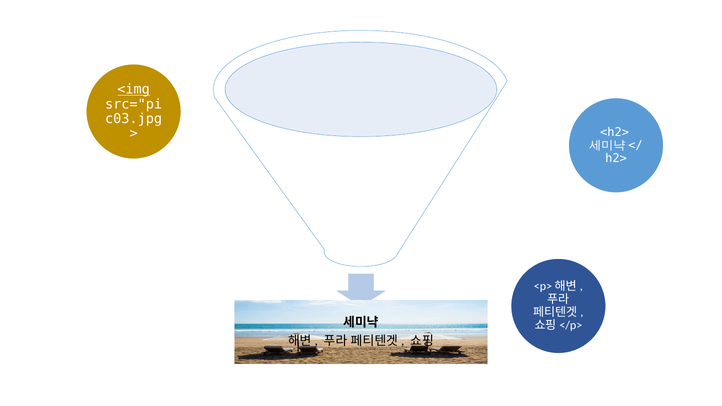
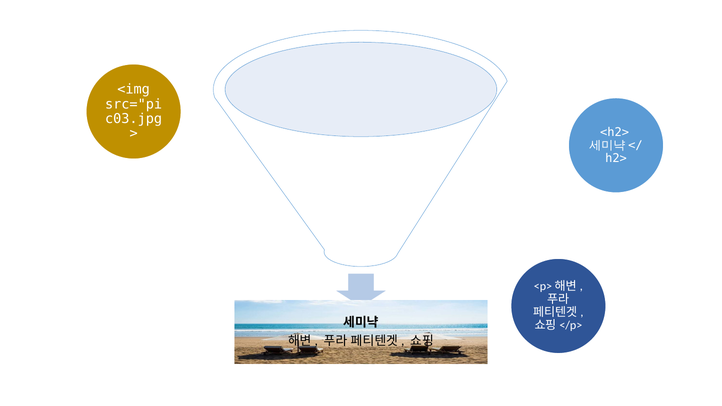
<img underline: present -> none
